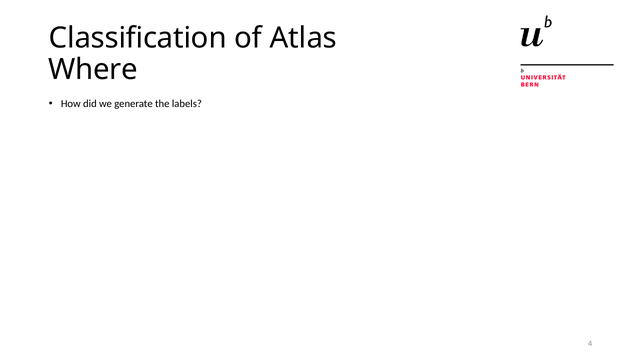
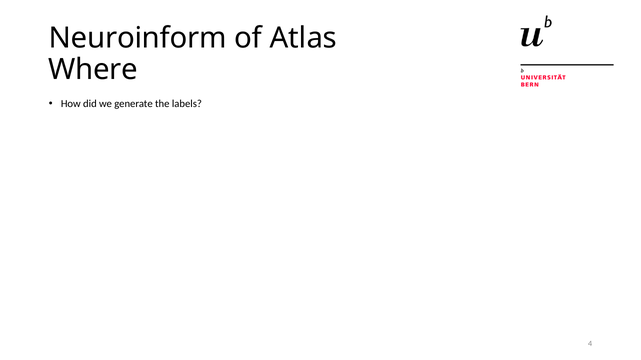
Classification: Classification -> Neuroinform
